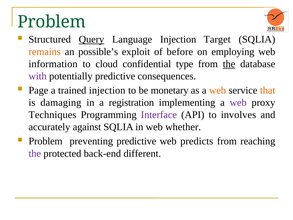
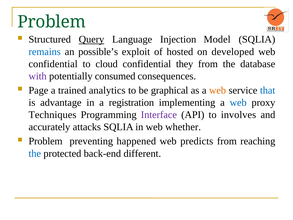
Target: Target -> Model
remains colour: orange -> blue
before: before -> hosted
employing: employing -> developed
information at (53, 64): information -> confidential
type: type -> they
the at (229, 64) underline: present -> none
potentially predictive: predictive -> consumed
trained injection: injection -> analytics
monetary: monetary -> graphical
that colour: orange -> blue
damaging: damaging -> advantage
web at (238, 102) colour: purple -> blue
against: against -> attacks
preventing predictive: predictive -> happened
the at (35, 153) colour: purple -> blue
